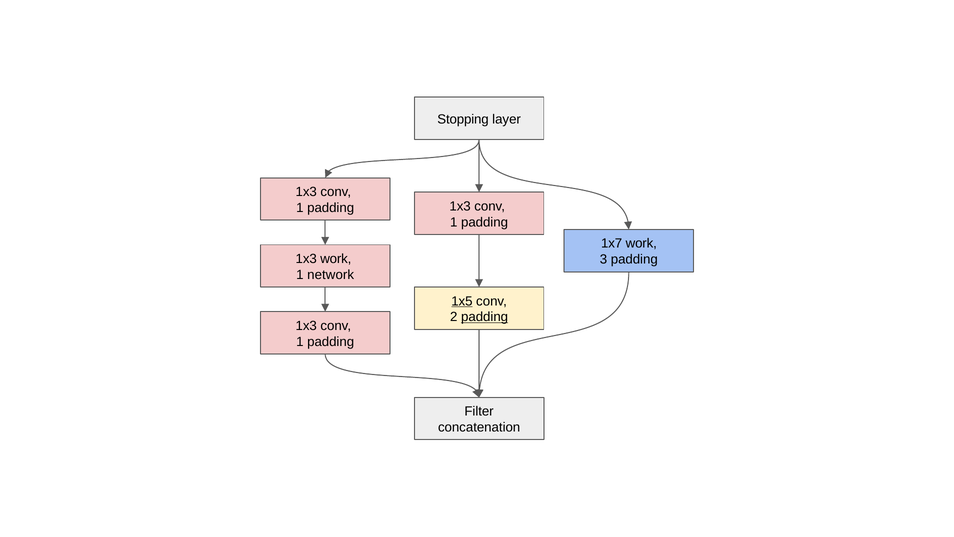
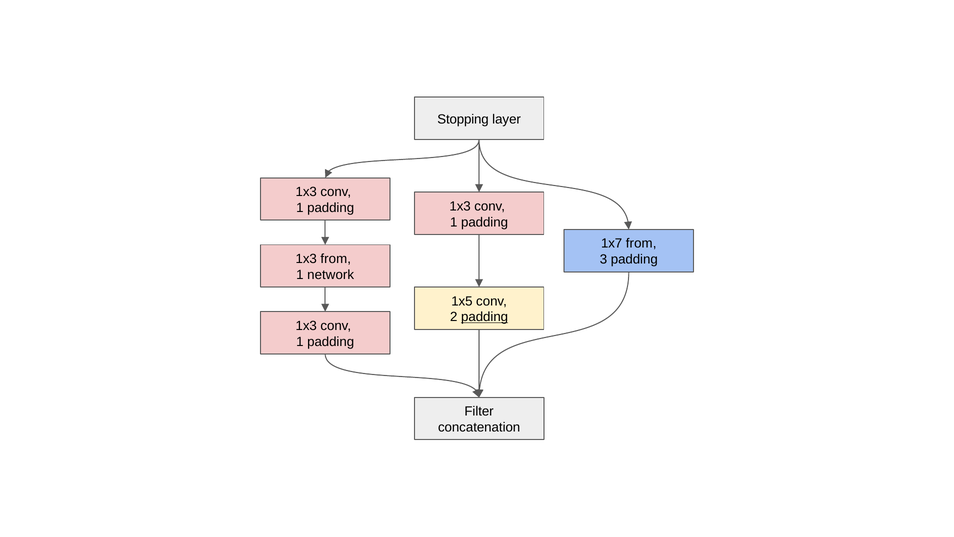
1x7 work: work -> from
1x3 work: work -> from
1x5 underline: present -> none
